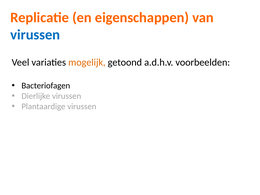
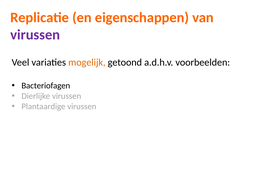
virussen at (35, 35) colour: blue -> purple
